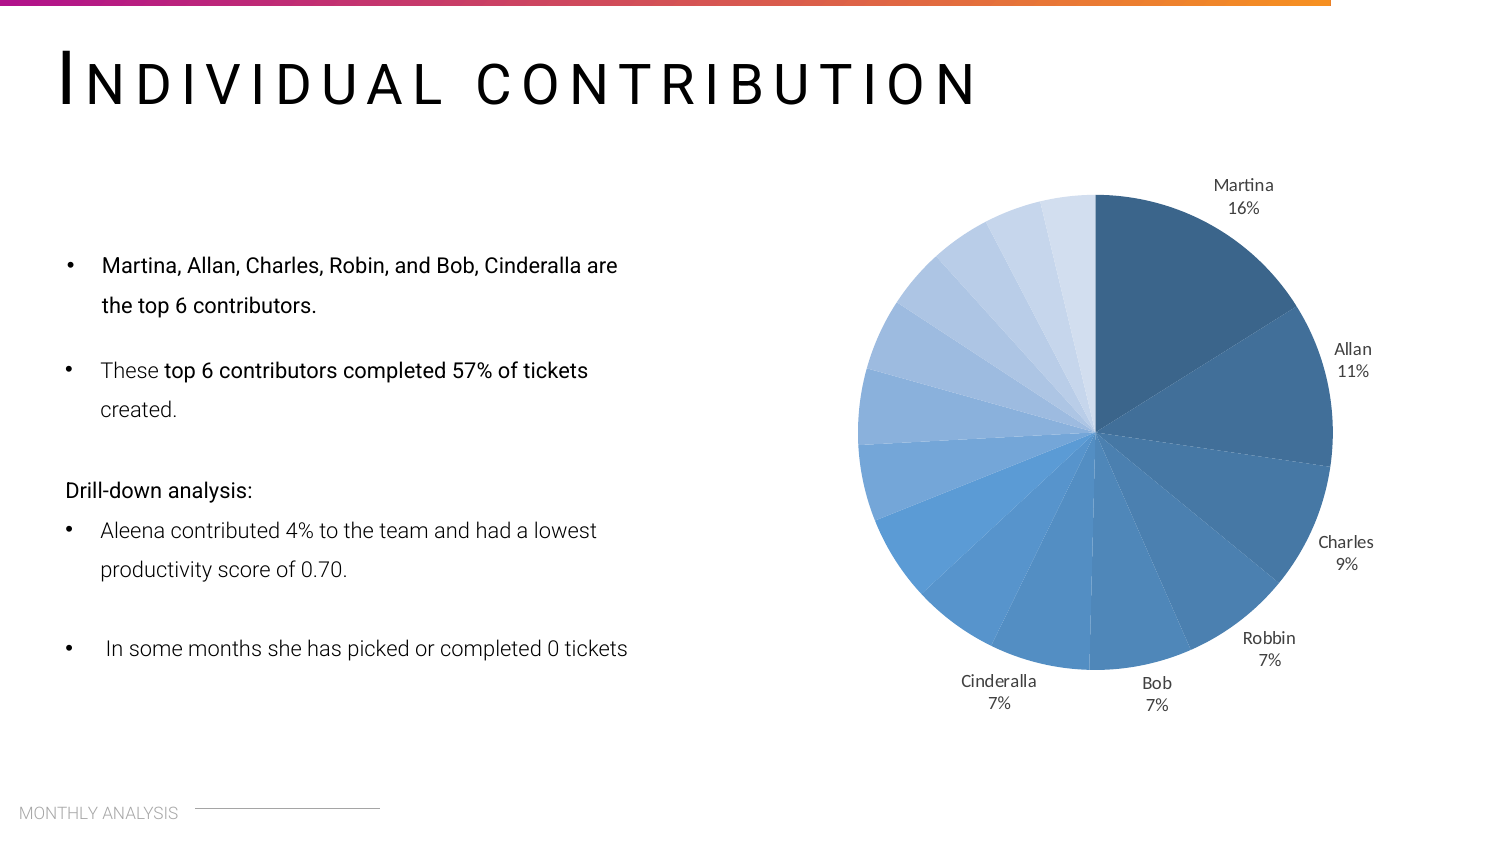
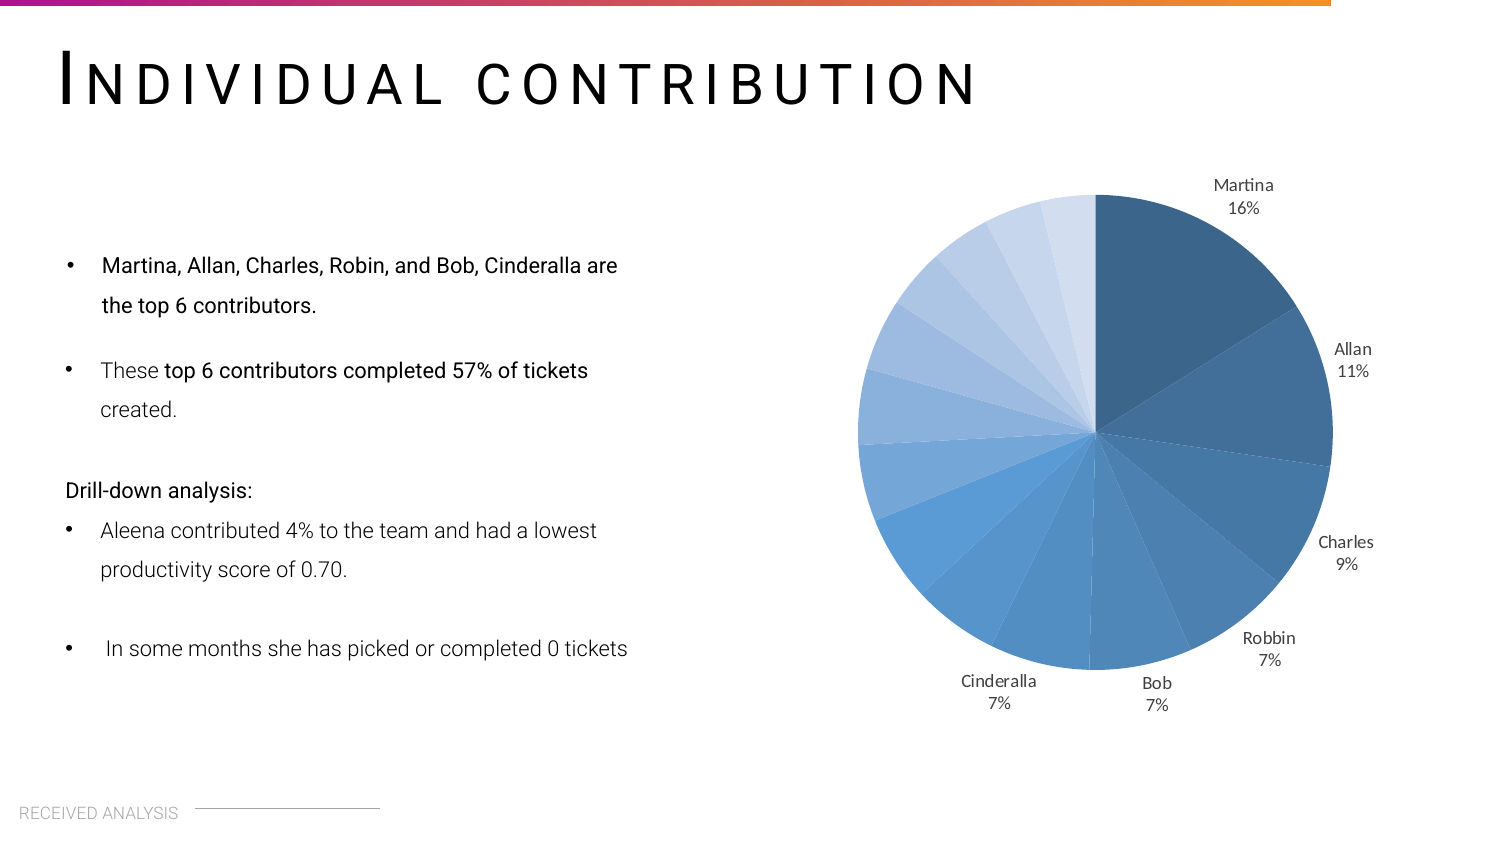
MONTHLY: MONTHLY -> RECEIVED
